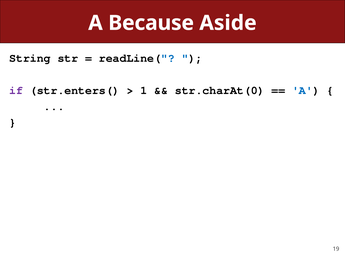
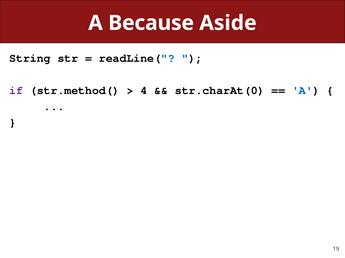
str.enters(: str.enters( -> str.method(
1: 1 -> 4
